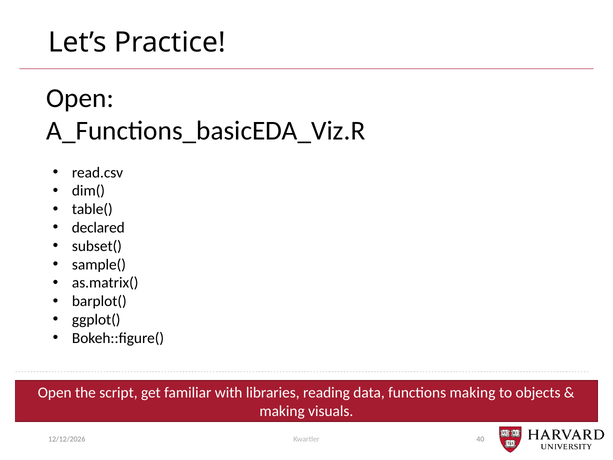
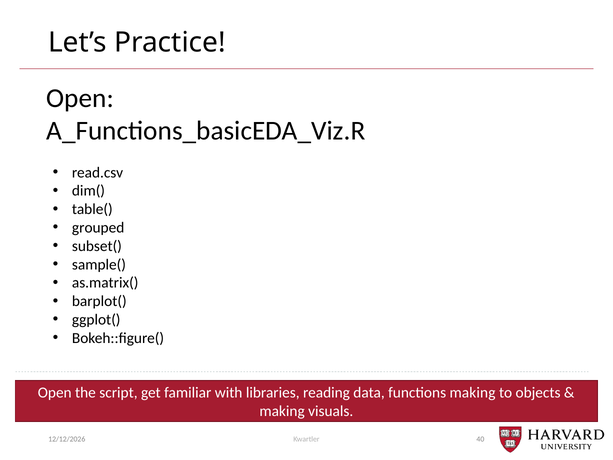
declared: declared -> grouped
